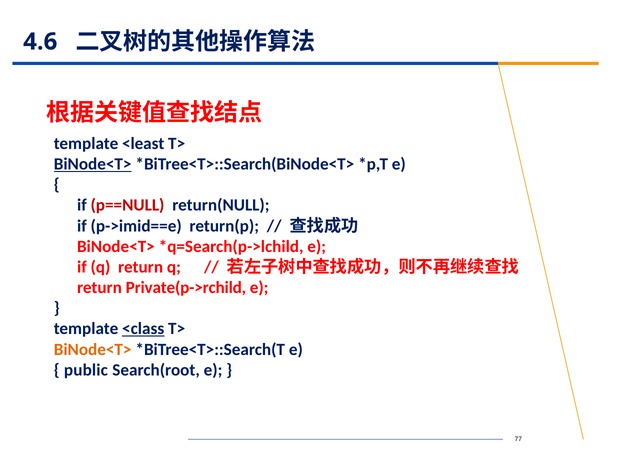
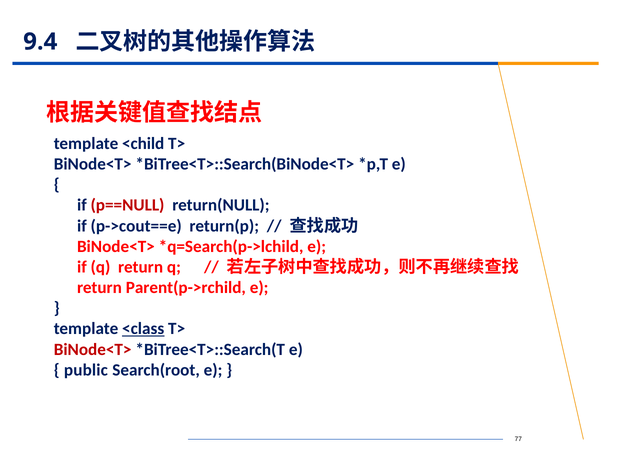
4.6: 4.6 -> 9.4
<least: <least -> <child
BiNode<T> at (93, 164) underline: present -> none
p->imid==e: p->imid==e -> p->cout==e
Private(p->rchild: Private(p->rchild -> Parent(p->rchild
BiNode<T> at (93, 349) colour: orange -> red
